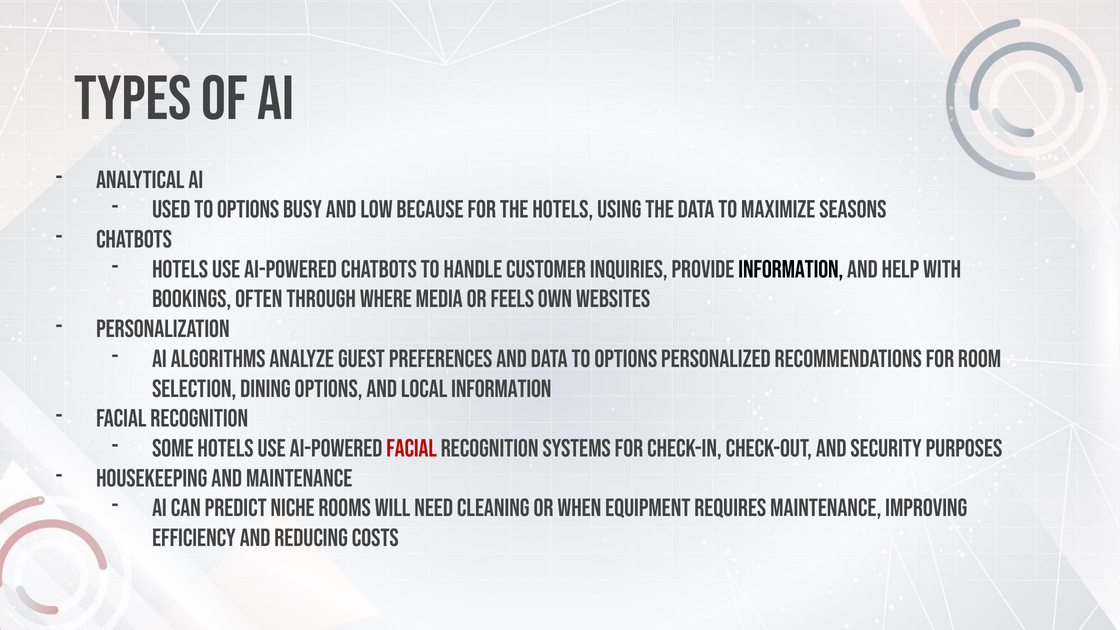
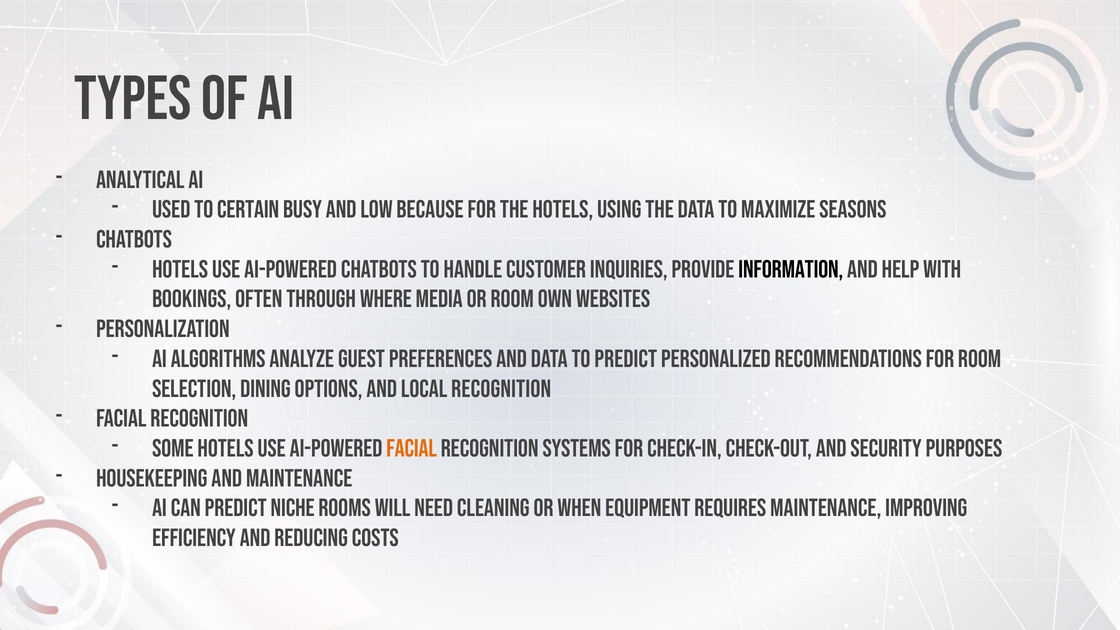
used to options: options -> certain
or feels: feels -> room
data to options: options -> predict
local information: information -> recognition
facial at (412, 449) colour: red -> orange
